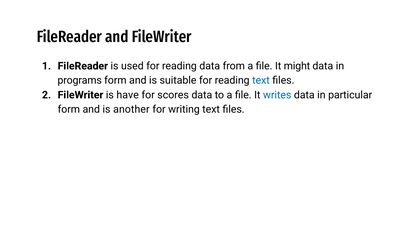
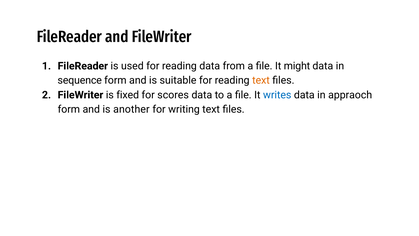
programs: programs -> sequence
text at (261, 80) colour: blue -> orange
have: have -> fixed
particular: particular -> appraoch
